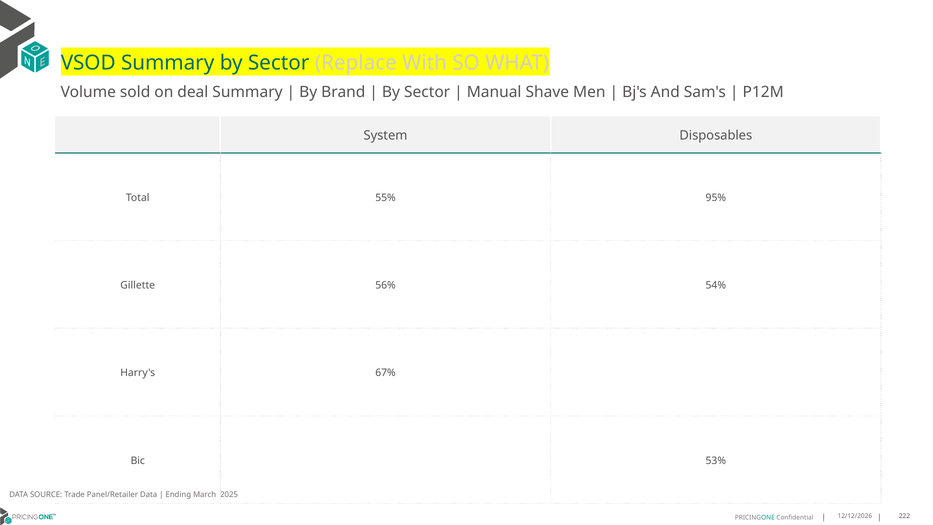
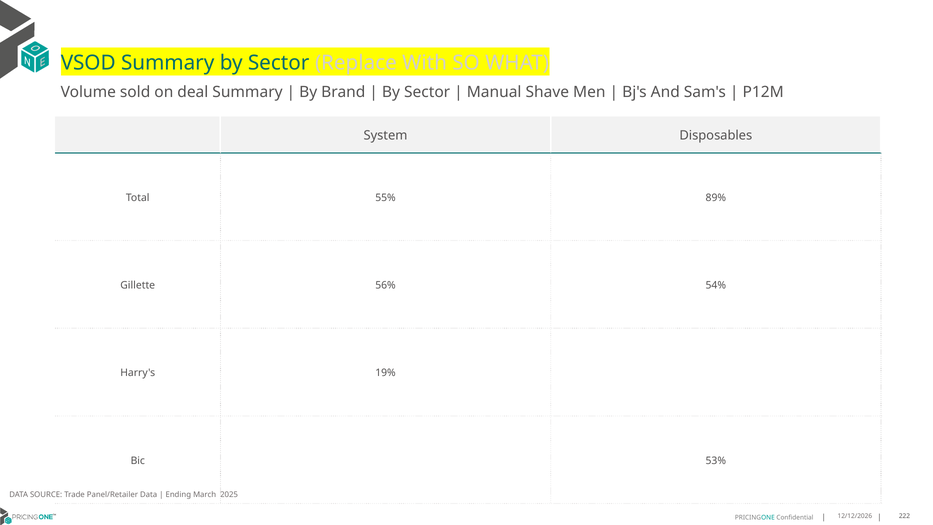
95%: 95% -> 89%
67%: 67% -> 19%
